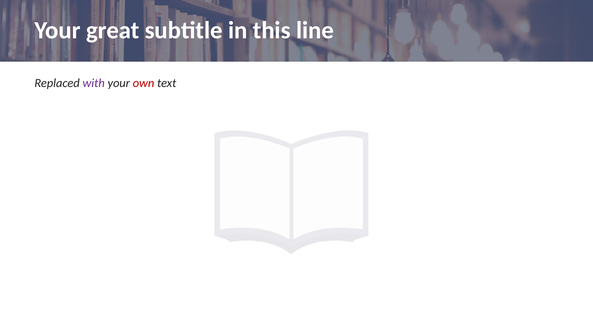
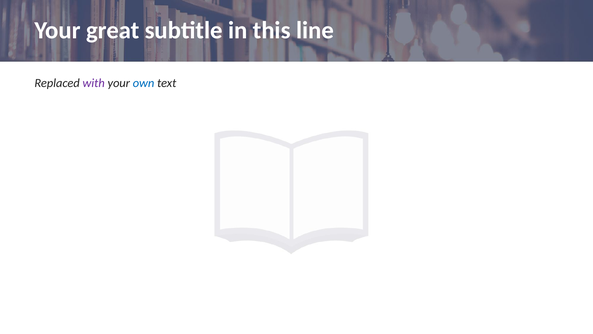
own colour: red -> blue
